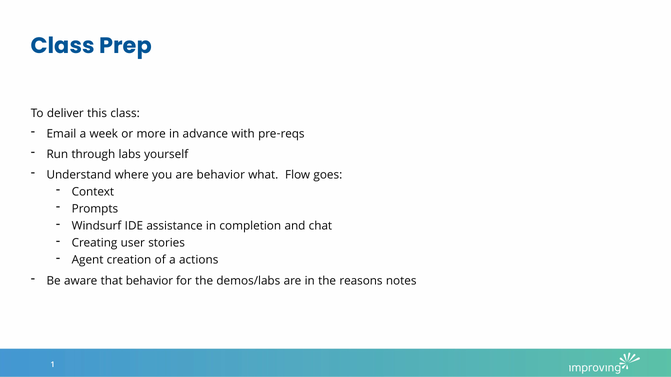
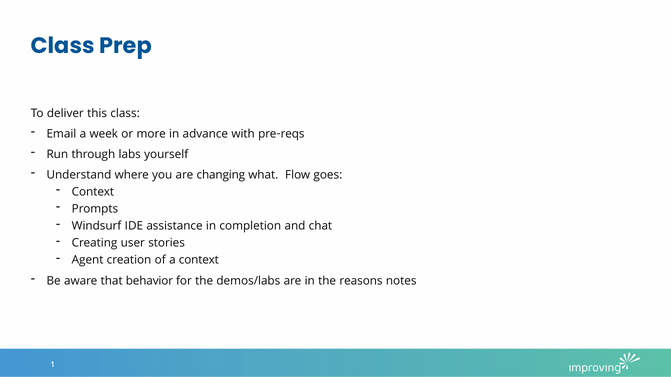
are behavior: behavior -> changing
a actions: actions -> context
